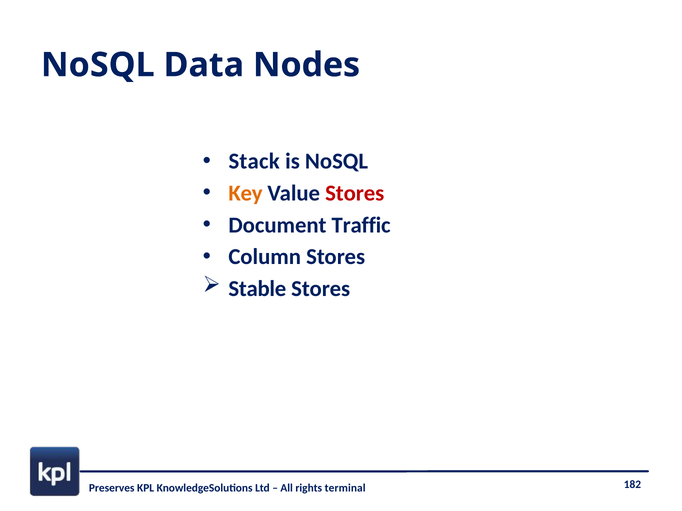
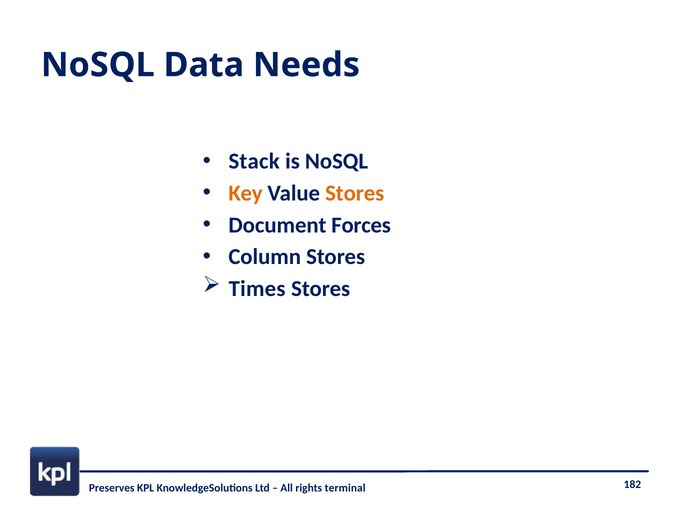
Nodes: Nodes -> Needs
Stores at (355, 193) colour: red -> orange
Traffic: Traffic -> Forces
Stable: Stable -> Times
